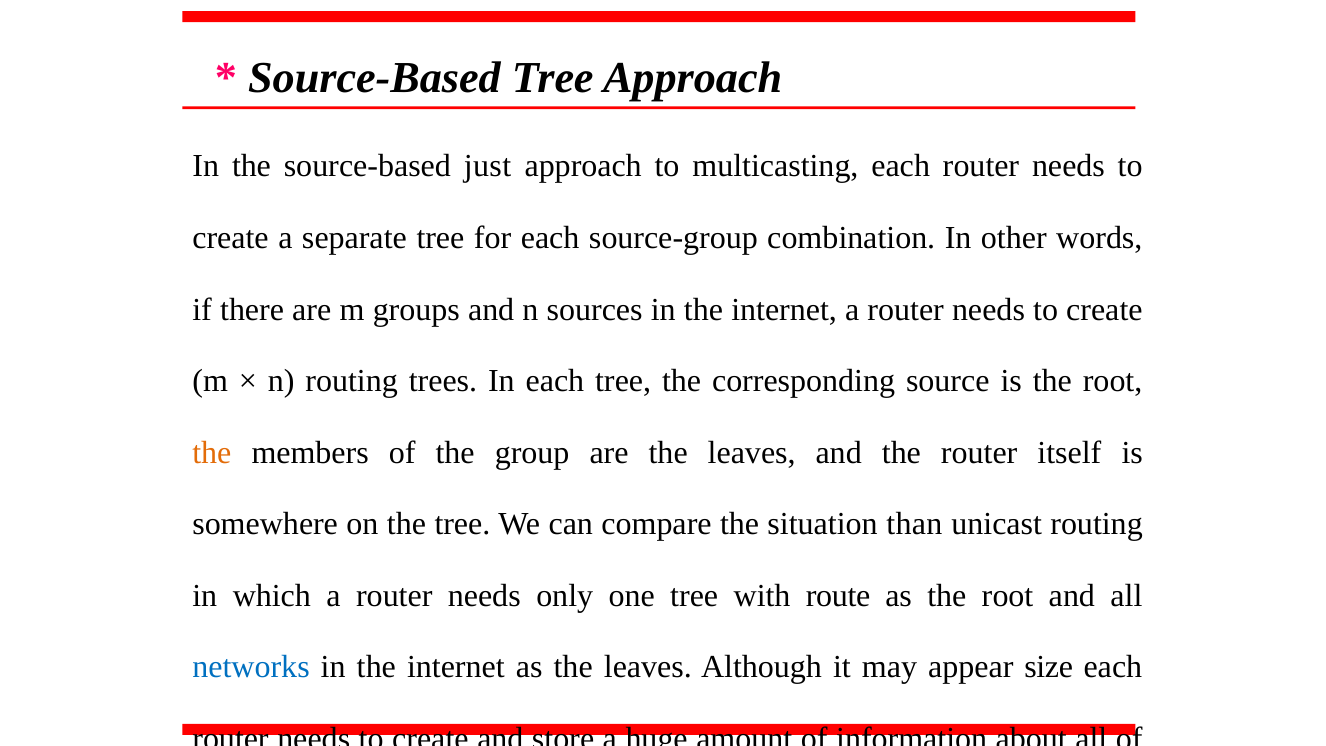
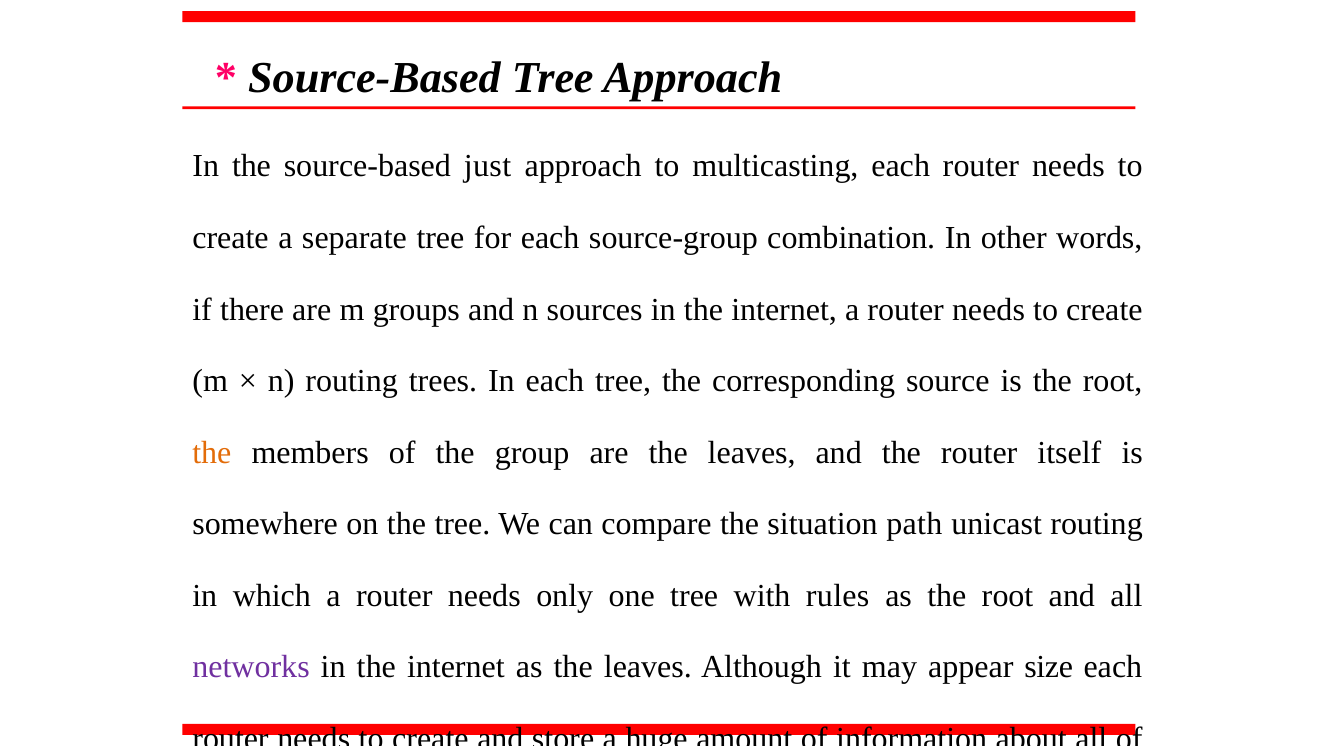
than: than -> path
route: route -> rules
networks colour: blue -> purple
